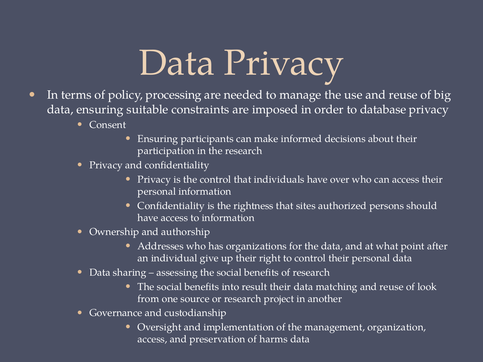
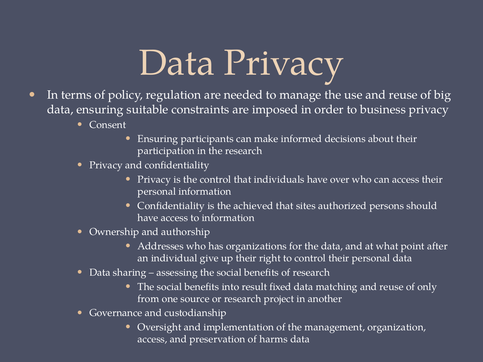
processing: processing -> regulation
database: database -> business
rightness: rightness -> achieved
result their: their -> fixed
look: look -> only
